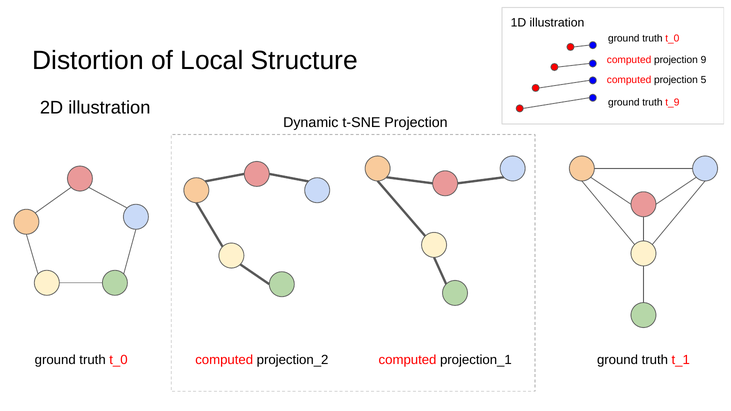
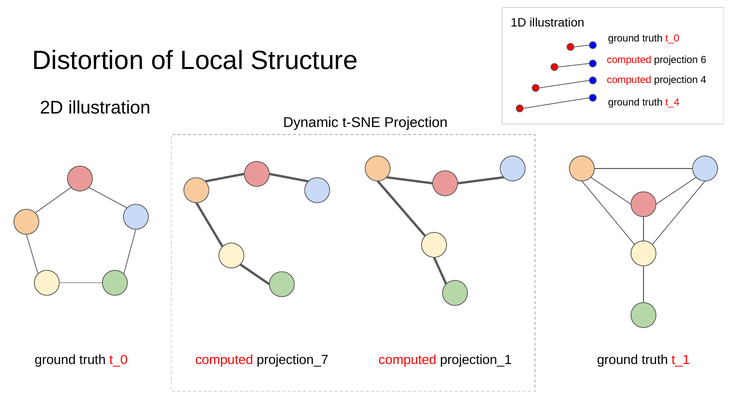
9: 9 -> 6
5: 5 -> 4
t_9: t_9 -> t_4
projection_2: projection_2 -> projection_7
